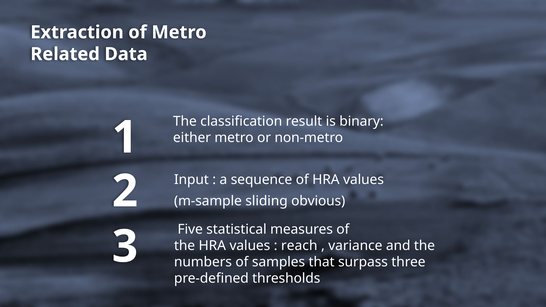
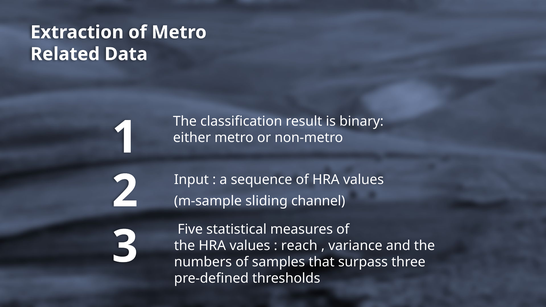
obvious: obvious -> channel
